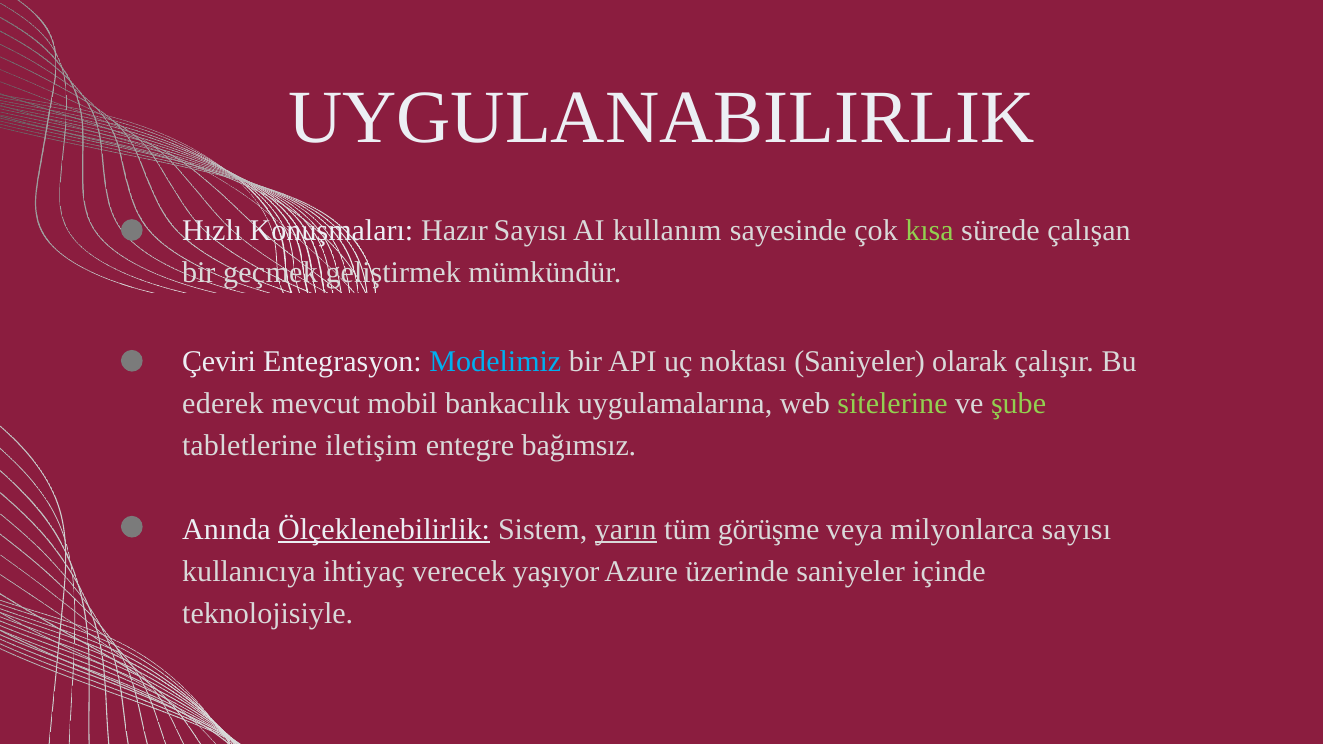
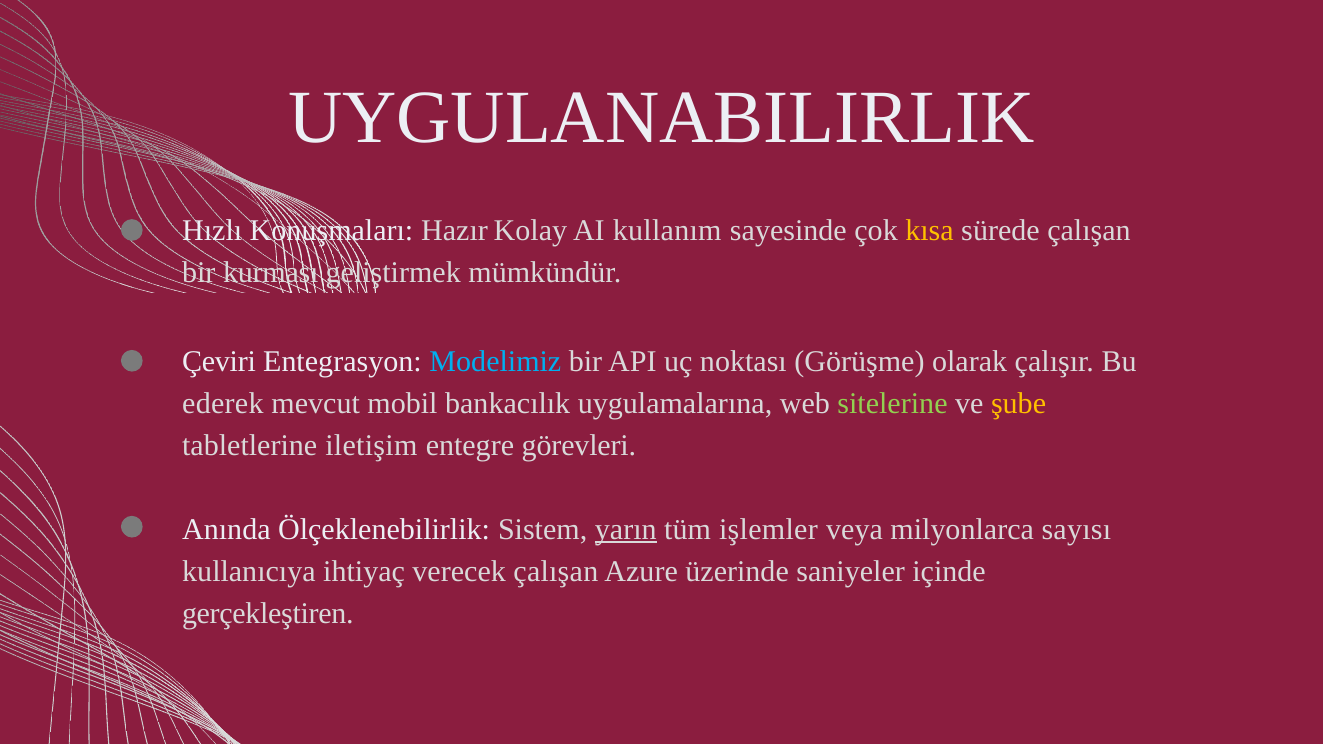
Hazır Sayısı: Sayısı -> Kolay
kısa colour: light green -> yellow
geçmek: geçmek -> kurması
noktası Saniyeler: Saniyeler -> Görüşme
şube colour: light green -> yellow
bağımsız: bağımsız -> görevleri
Ölçeklenebilirlik underline: present -> none
görüşme: görüşme -> işlemler
verecek yaşıyor: yaşıyor -> çalışan
teknolojisiyle: teknolojisiyle -> gerçekleştiren
